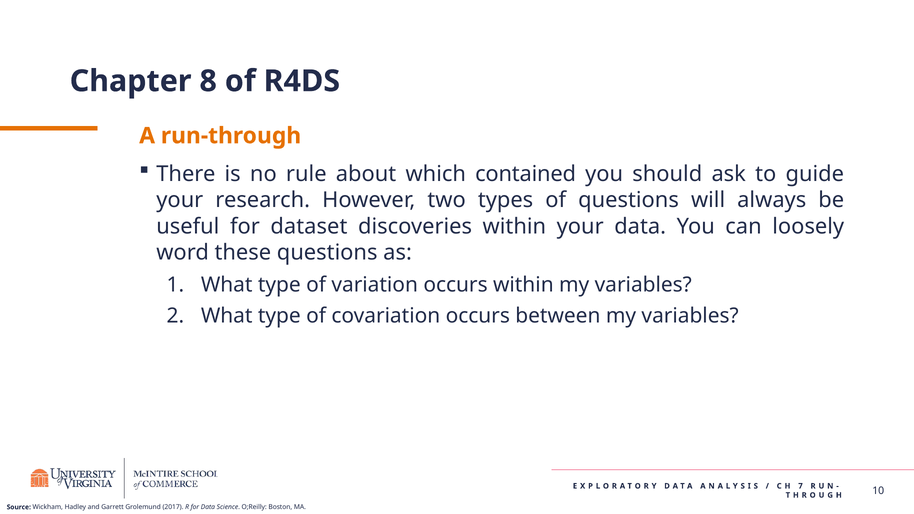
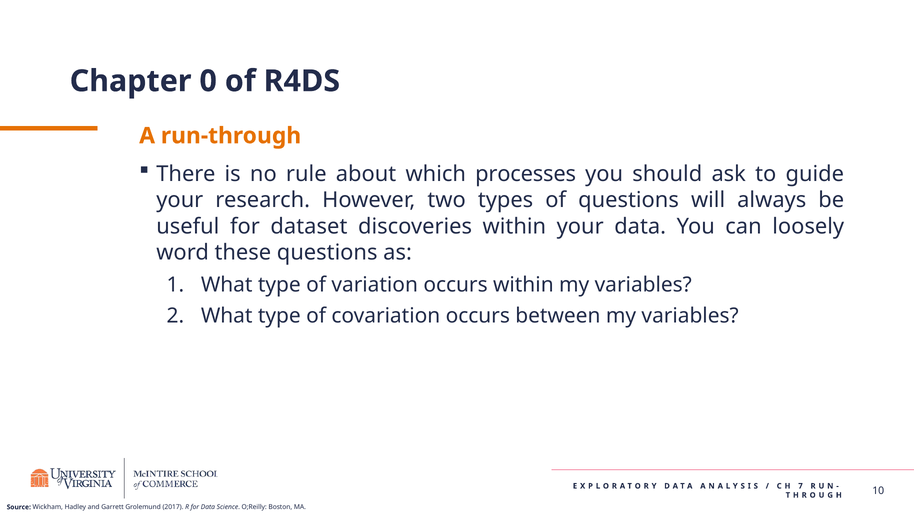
8: 8 -> 0
contained: contained -> processes
